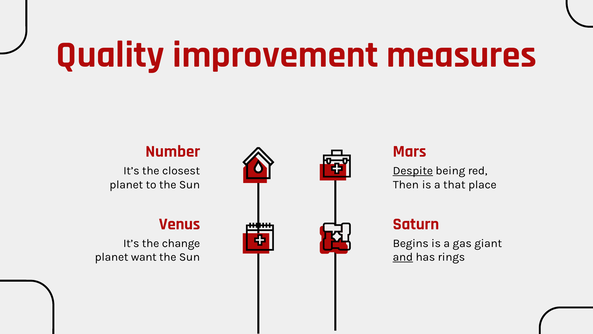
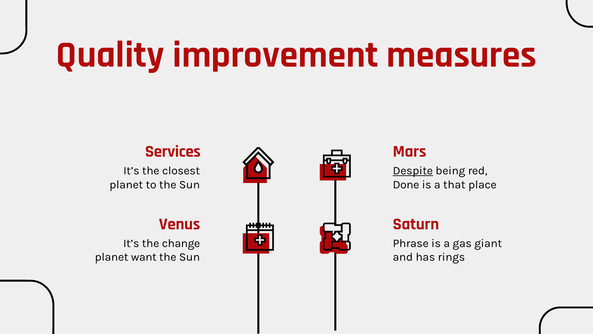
Number: Number -> Services
Then: Then -> Done
Begins: Begins -> Phrase
and underline: present -> none
